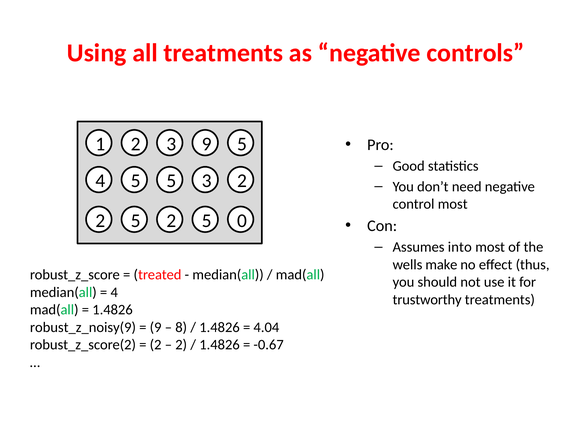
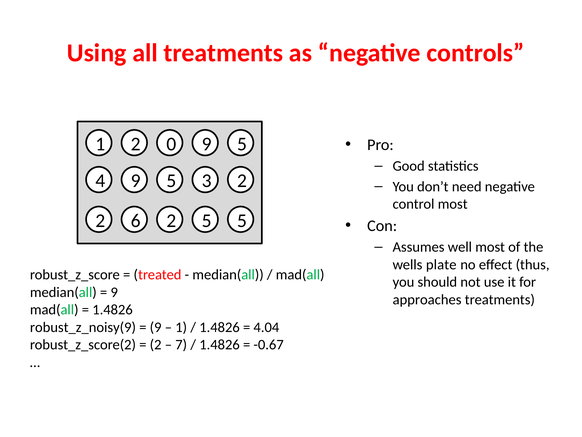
2 3: 3 -> 0
4 5: 5 -> 9
5 at (136, 220): 5 -> 6
5 0: 0 -> 5
into: into -> well
make: make -> plate
4 at (114, 292): 4 -> 9
trustworthy: trustworthy -> approaches
8 at (181, 327): 8 -> 1
2 at (181, 344): 2 -> 7
